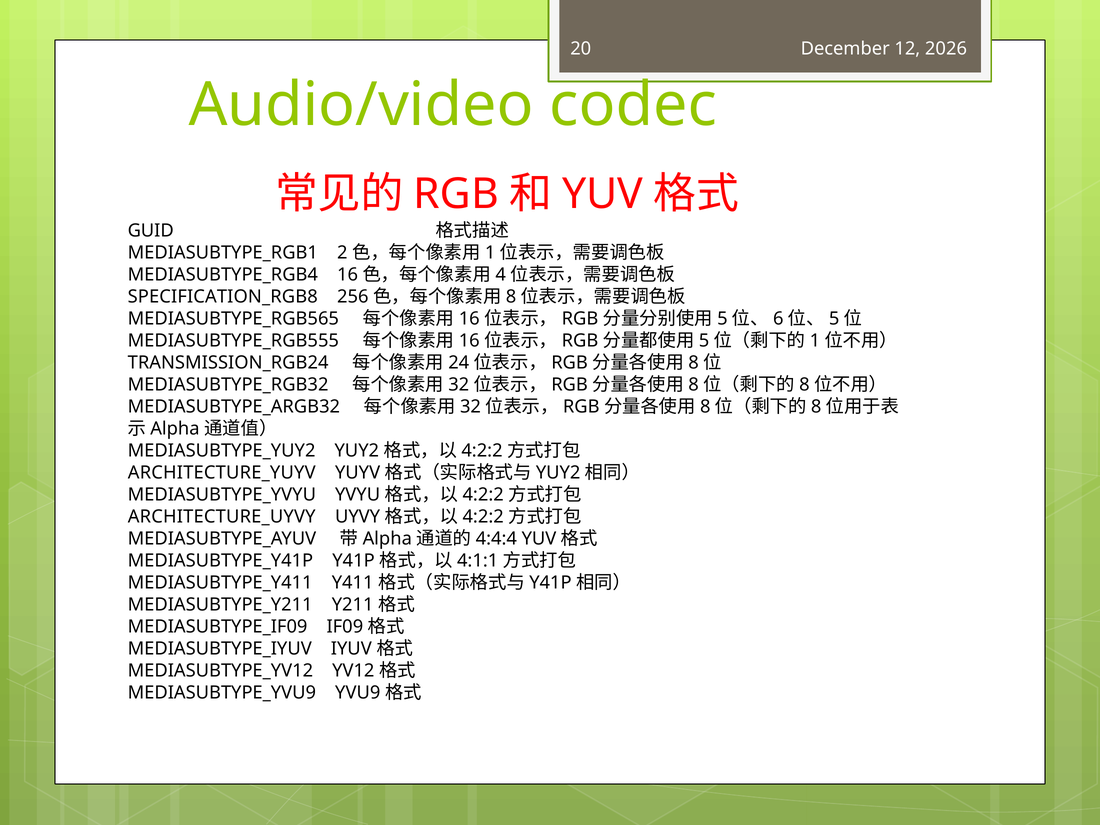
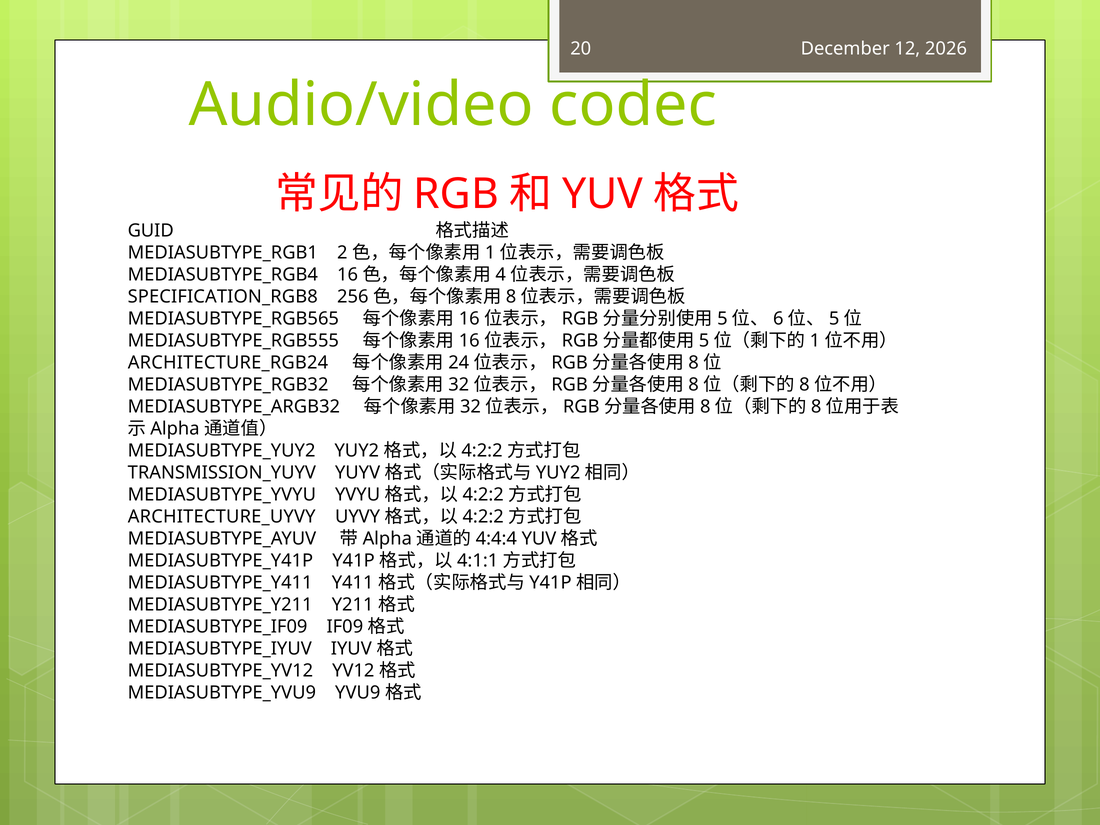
TRANSMISSION_RGB24: TRANSMISSION_RGB24 -> ARCHITECTURE_RGB24
ARCHITECTURE_YUYV: ARCHITECTURE_YUYV -> TRANSMISSION_YUYV
